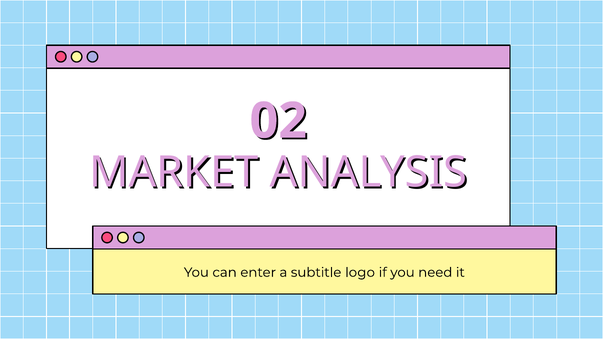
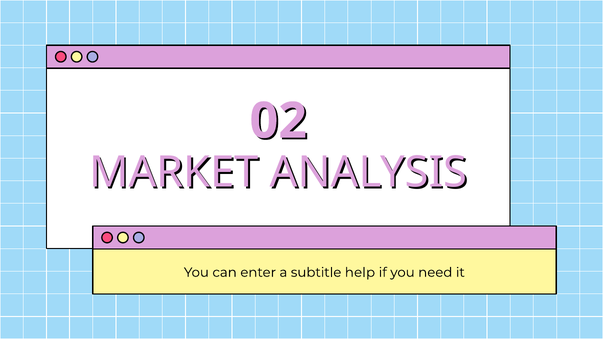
logo: logo -> help
